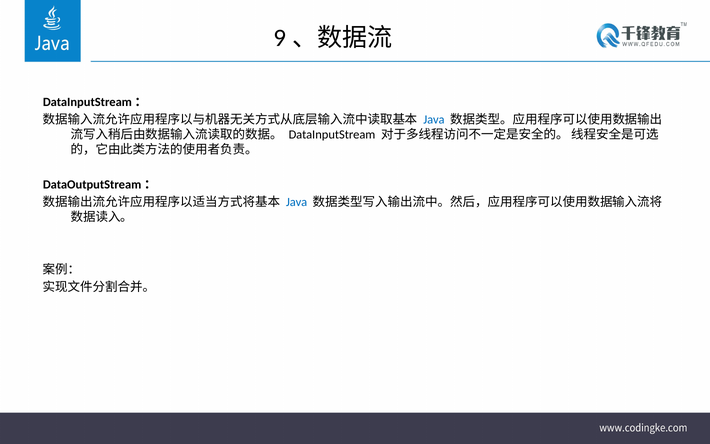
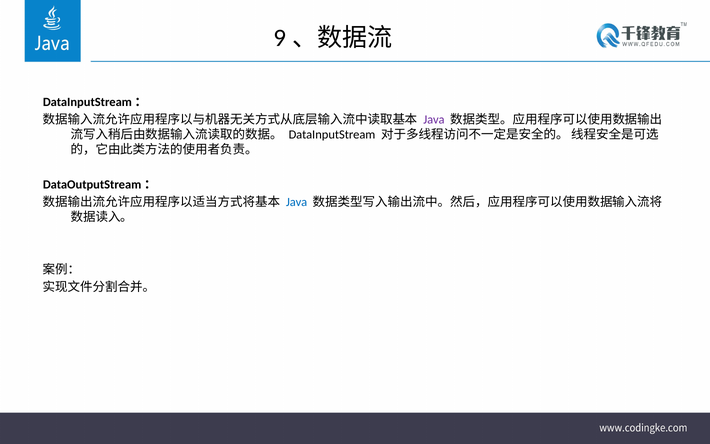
Java at (434, 119) colour: blue -> purple
